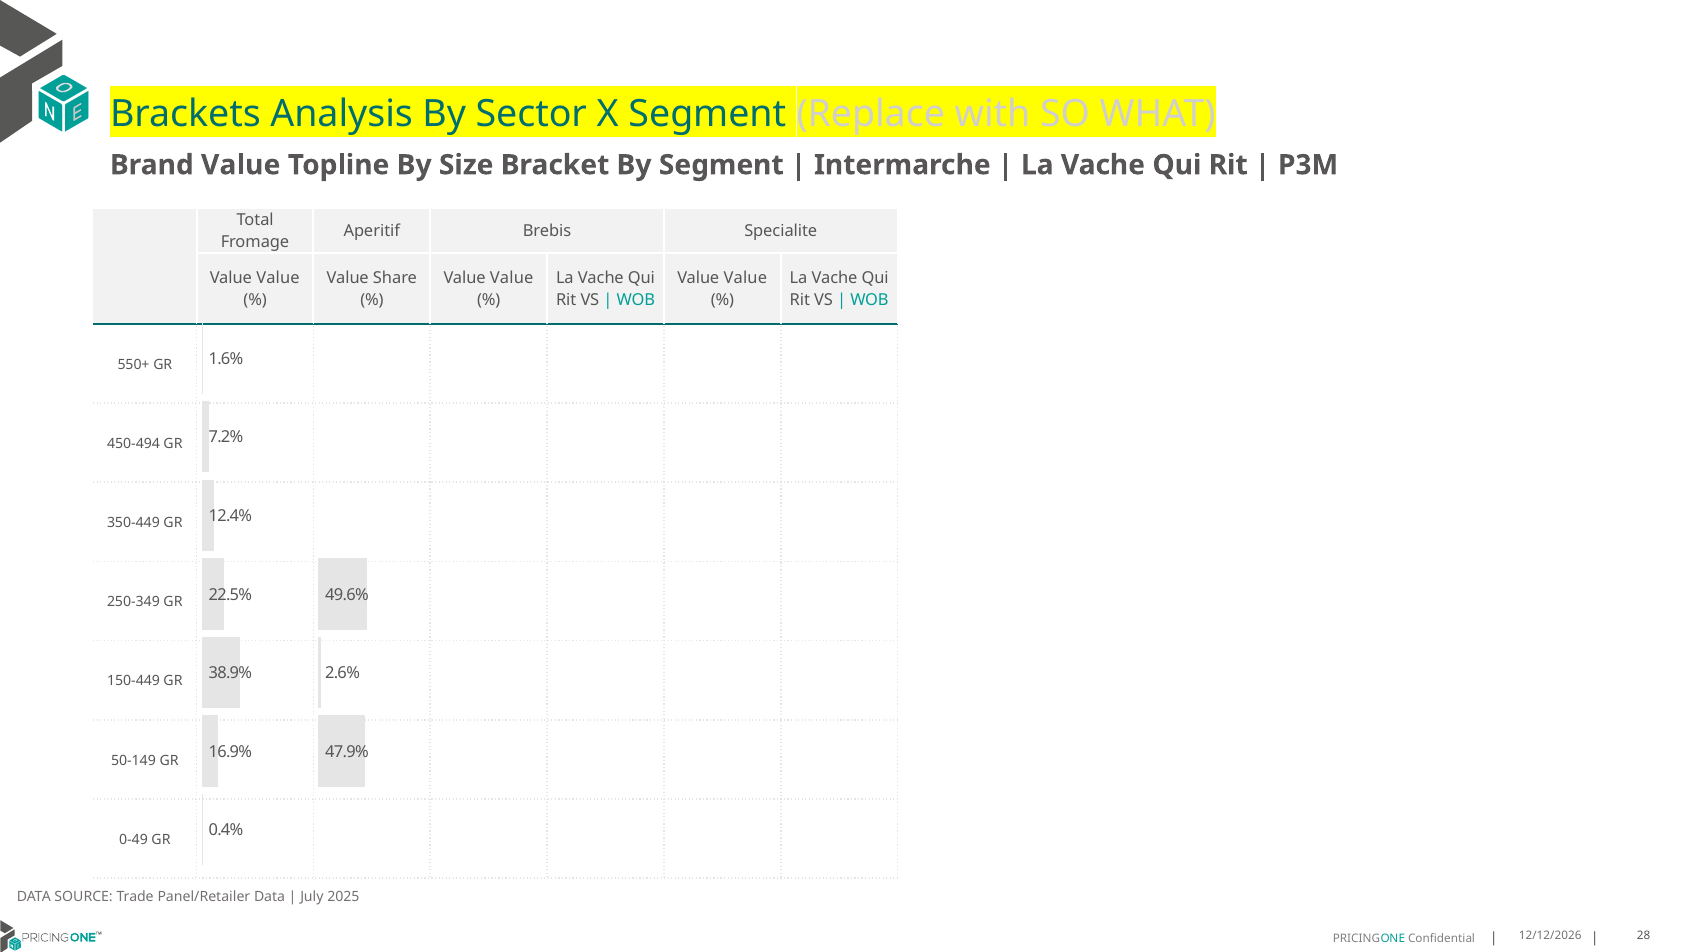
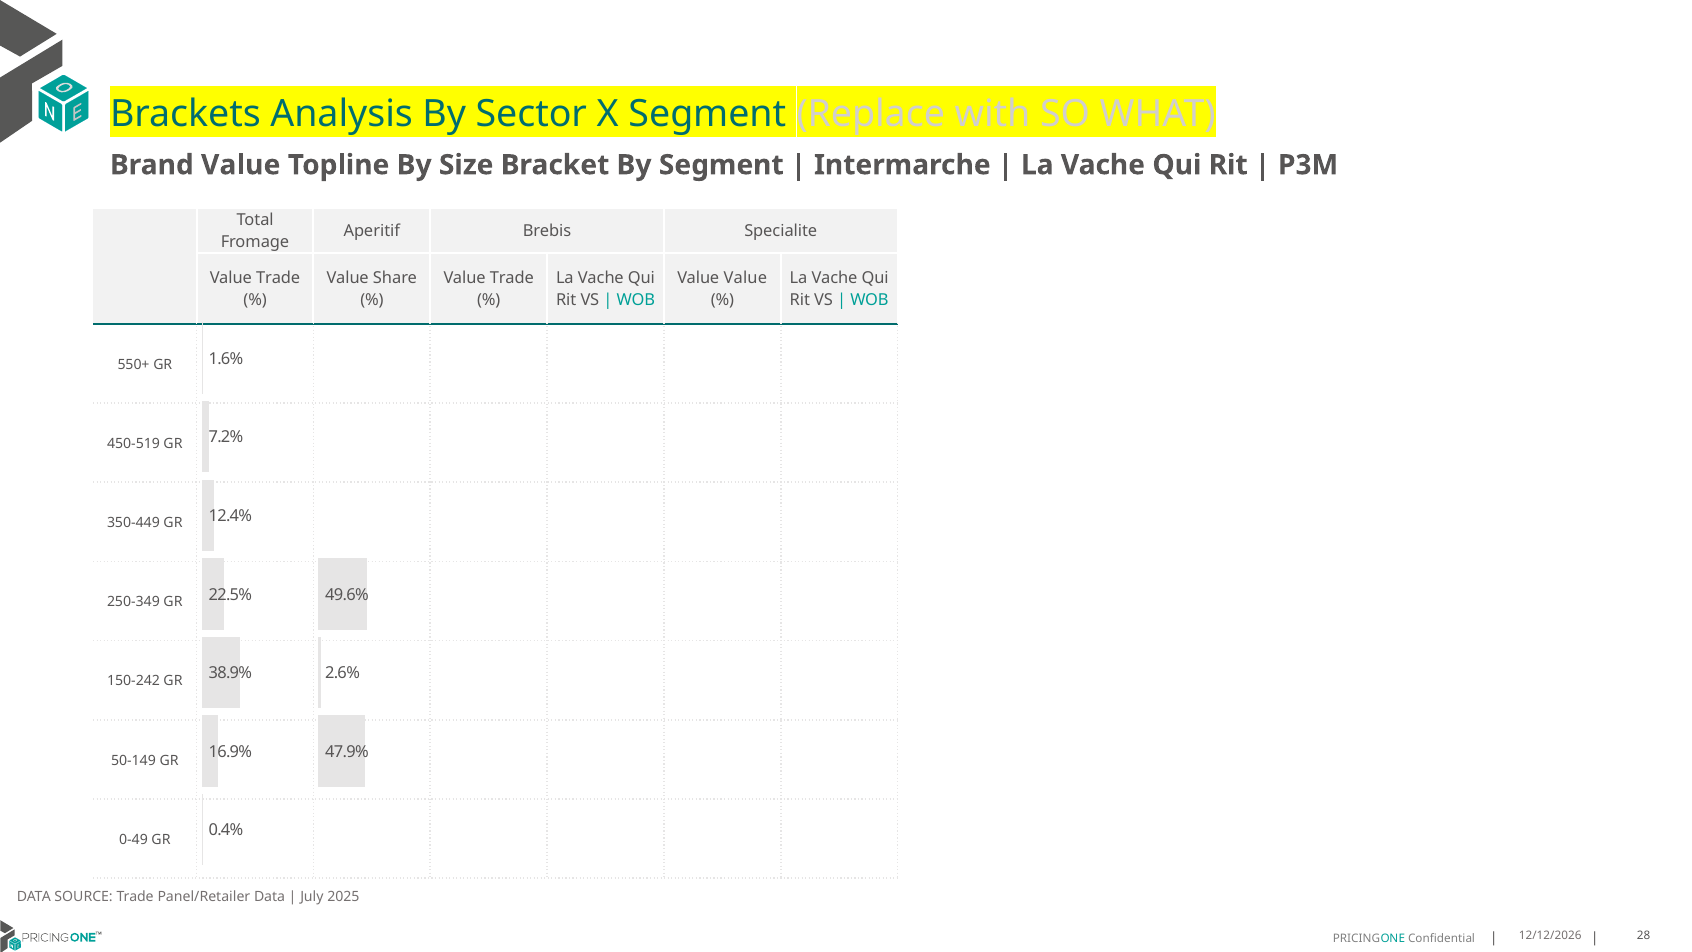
Value at (278, 278): Value -> Trade
Value at (512, 278): Value -> Trade
450-494: 450-494 -> 450-519
150-449: 150-449 -> 150-242
